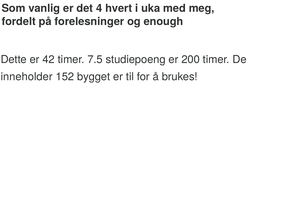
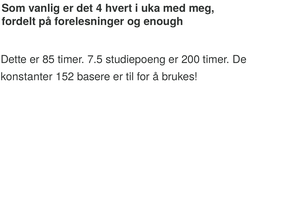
42: 42 -> 85
inneholder: inneholder -> konstanter
bygget: bygget -> basere
